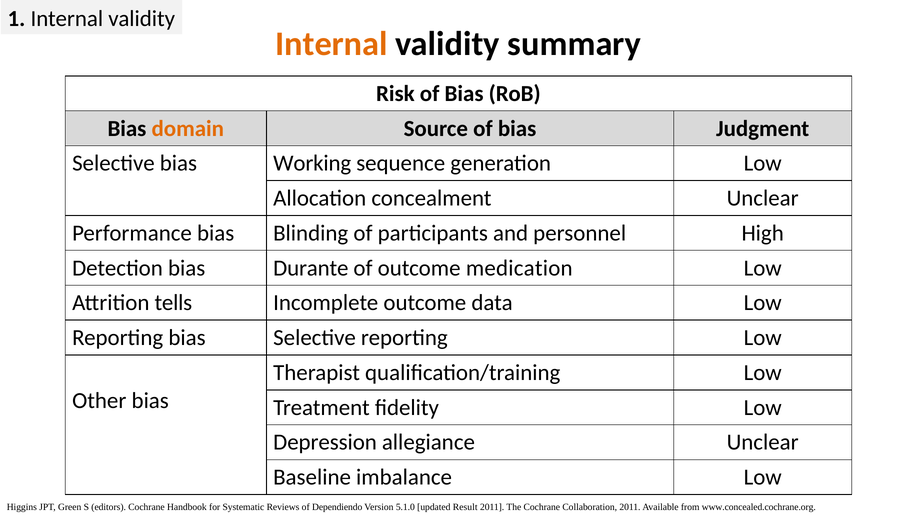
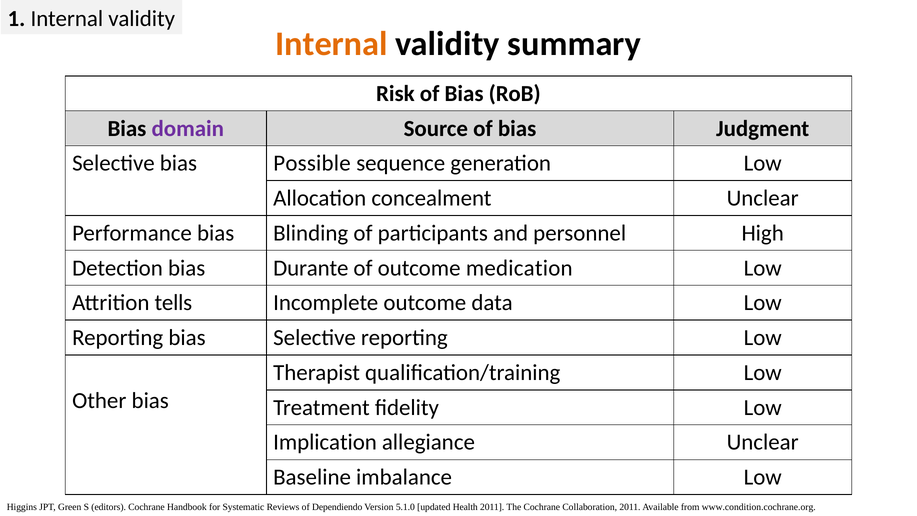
domain colour: orange -> purple
Working: Working -> Possible
Depression: Depression -> Implication
Result: Result -> Health
www.concealed.cochrane.org: www.concealed.cochrane.org -> www.condition.cochrane.org
